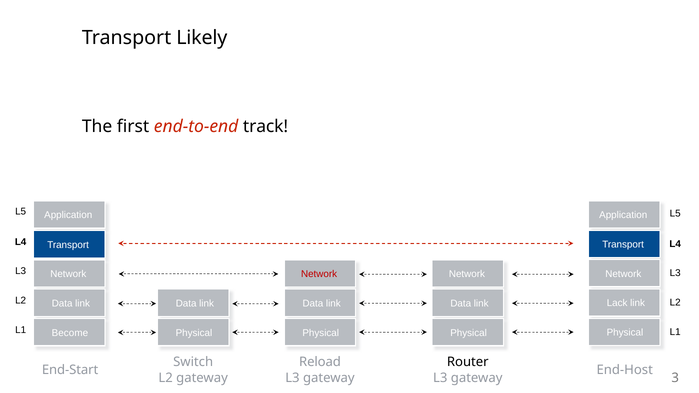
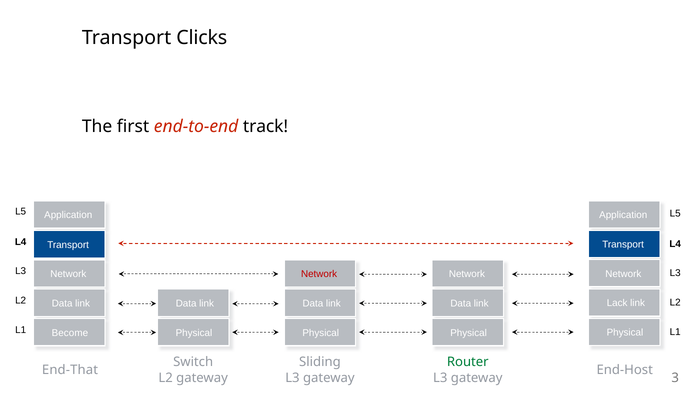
Likely: Likely -> Clicks
Reload: Reload -> Sliding
Router colour: black -> green
End-Start: End-Start -> End-That
